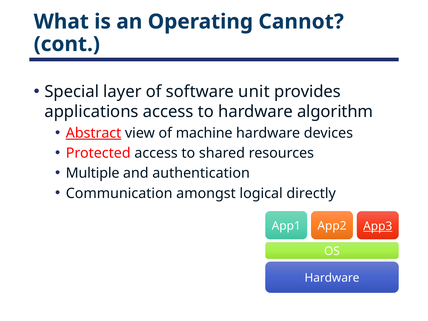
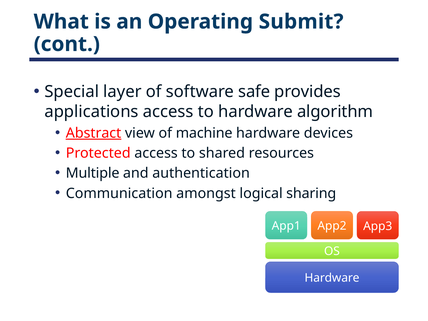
Cannot: Cannot -> Submit
unit: unit -> safe
directly: directly -> sharing
App3 underline: present -> none
